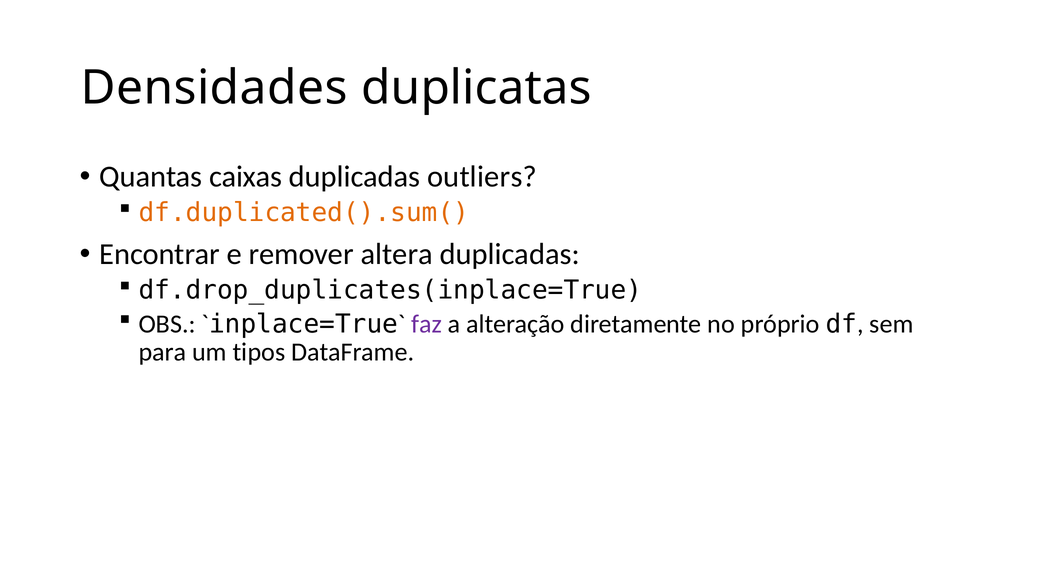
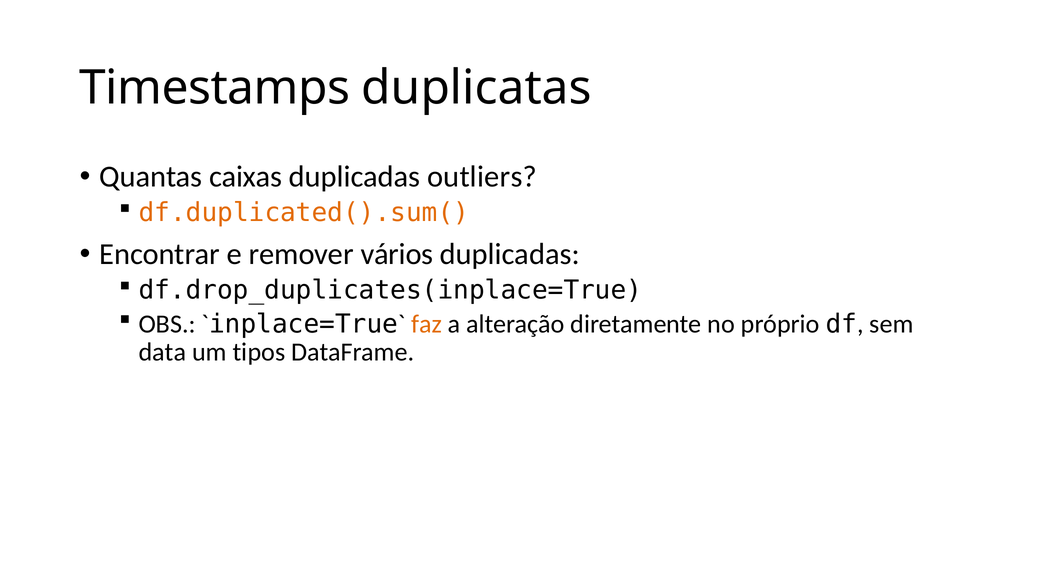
Densidades: Densidades -> Timestamps
altera: altera -> vários
faz colour: purple -> orange
para: para -> data
